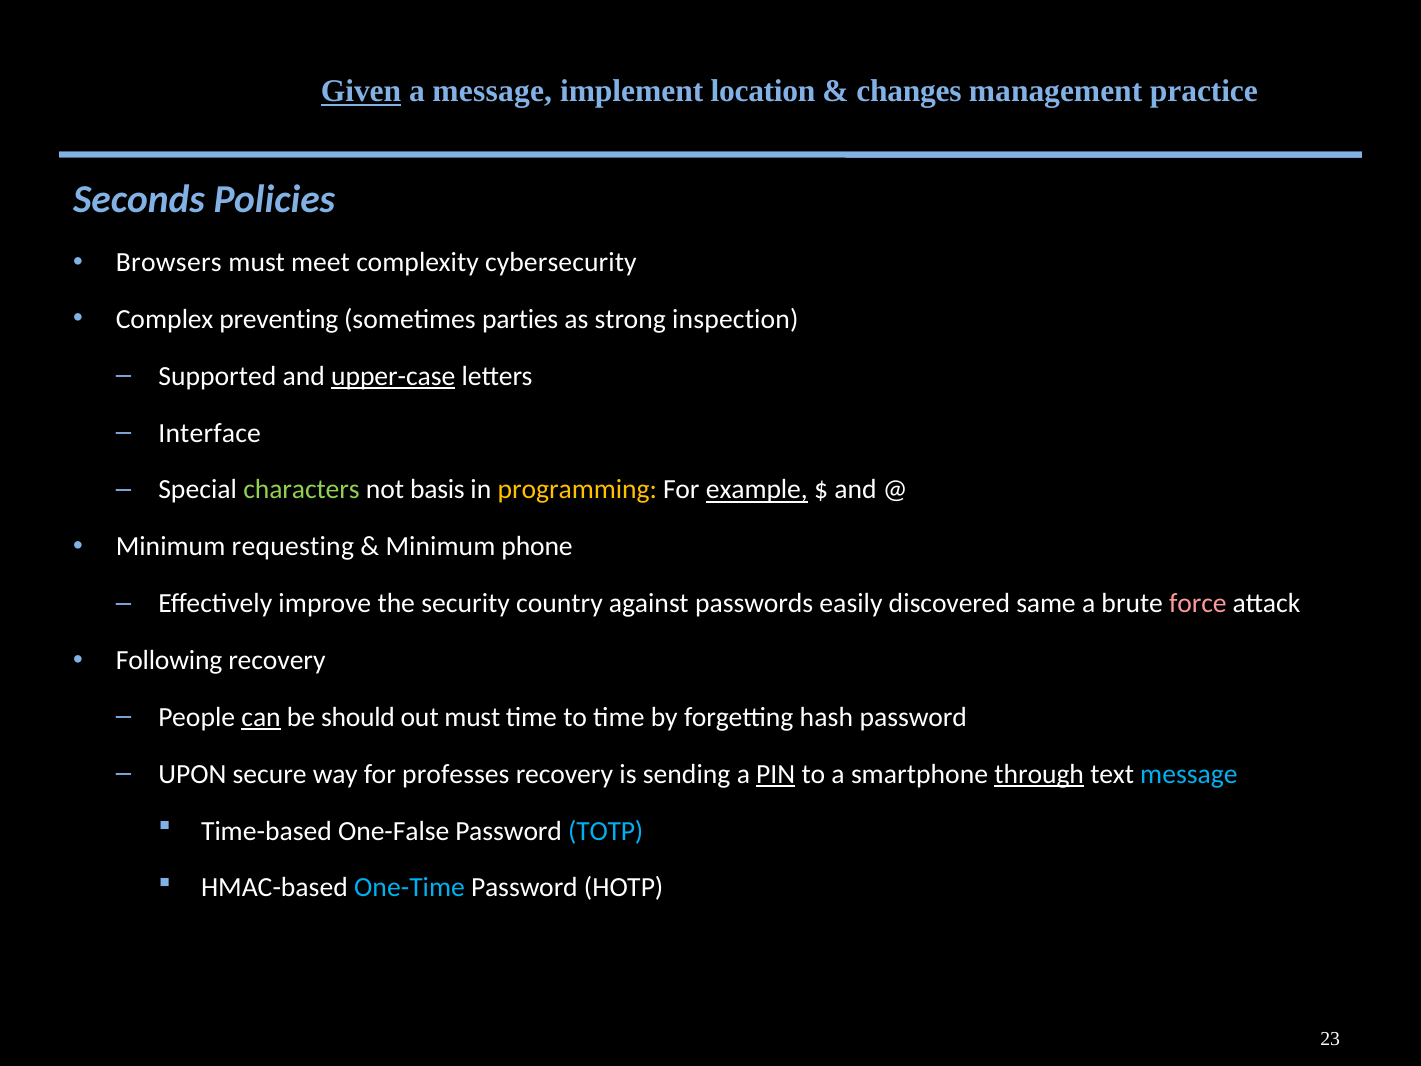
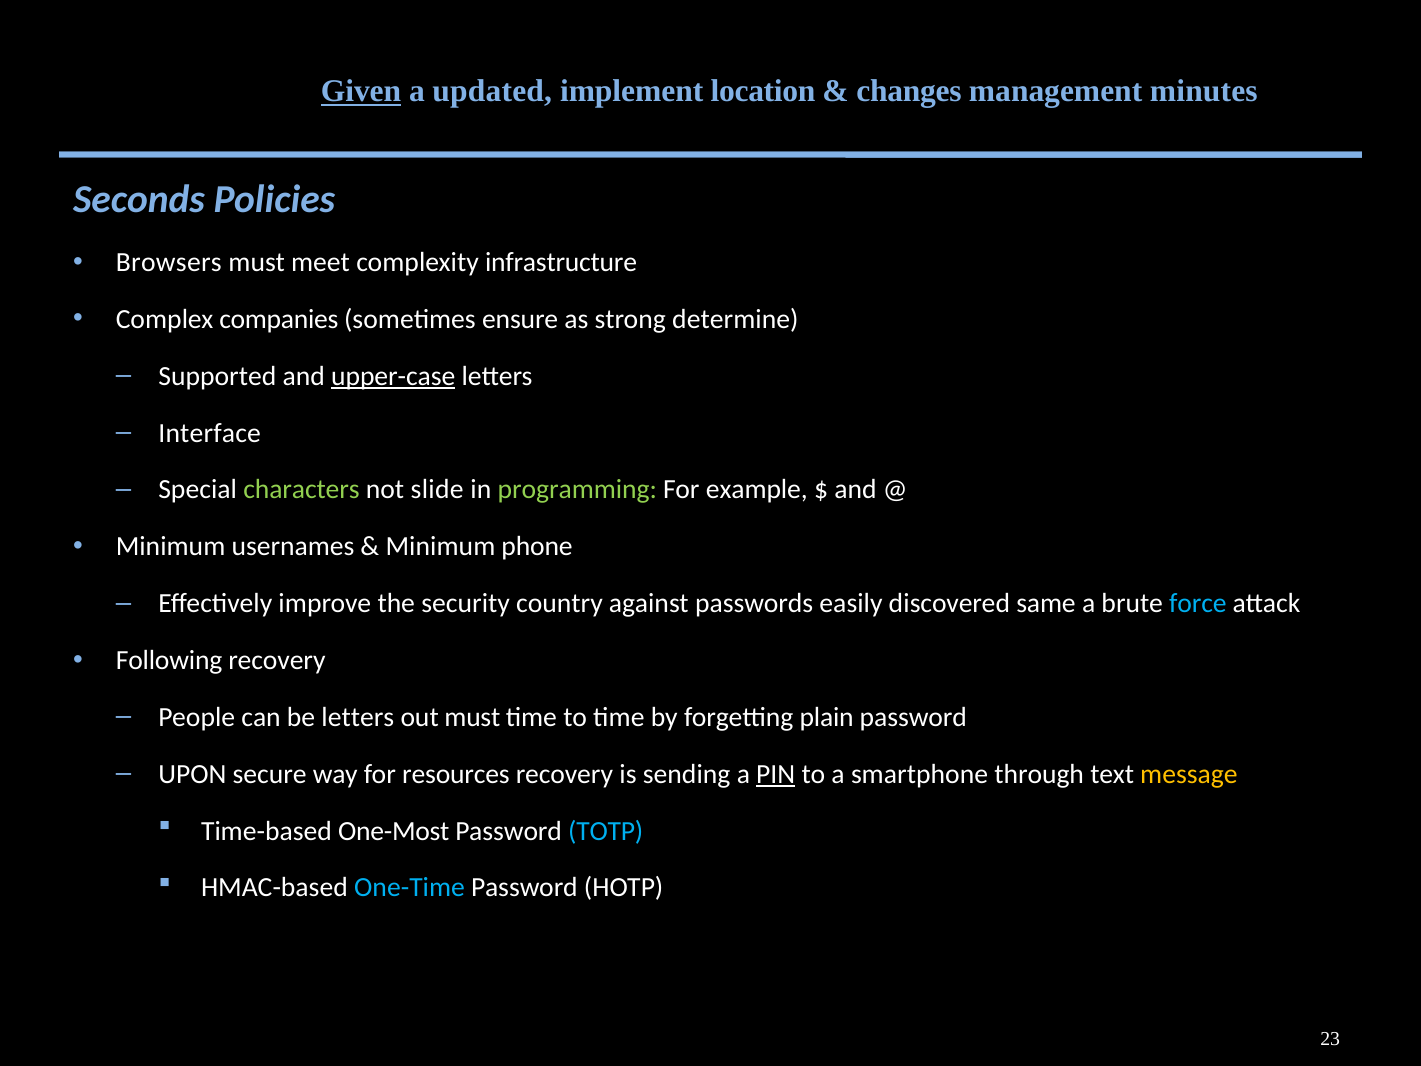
a message: message -> updated
practice: practice -> minutes
cybersecurity: cybersecurity -> infrastructure
preventing: preventing -> companies
parties: parties -> ensure
inspection: inspection -> determine
basis: basis -> slide
programming colour: yellow -> light green
example underline: present -> none
requesting: requesting -> usernames
force colour: pink -> light blue
can underline: present -> none
be should: should -> letters
hash: hash -> plain
professes: professes -> resources
through underline: present -> none
message at (1189, 774) colour: light blue -> yellow
One-False: One-False -> One-Most
